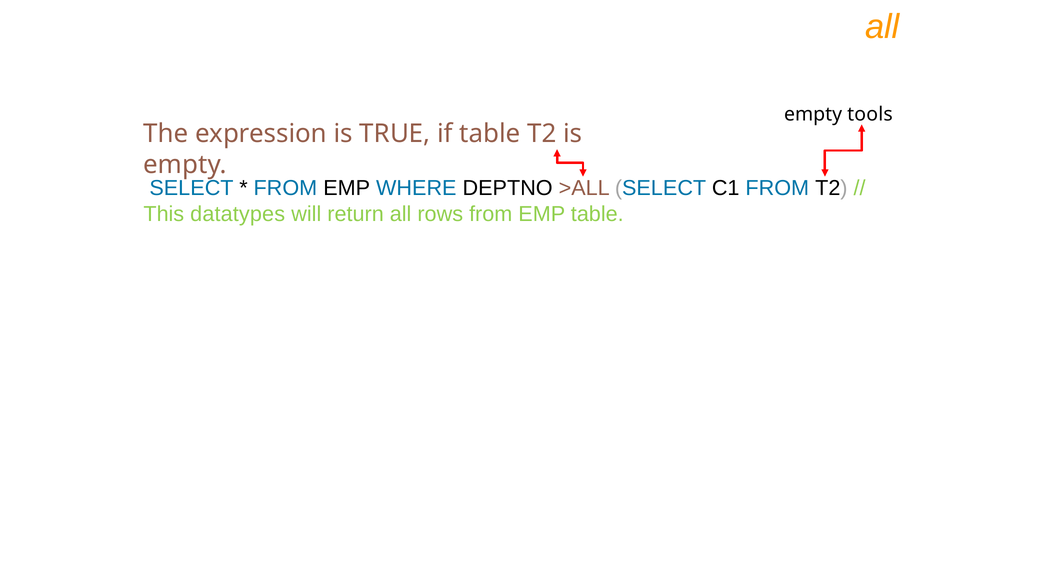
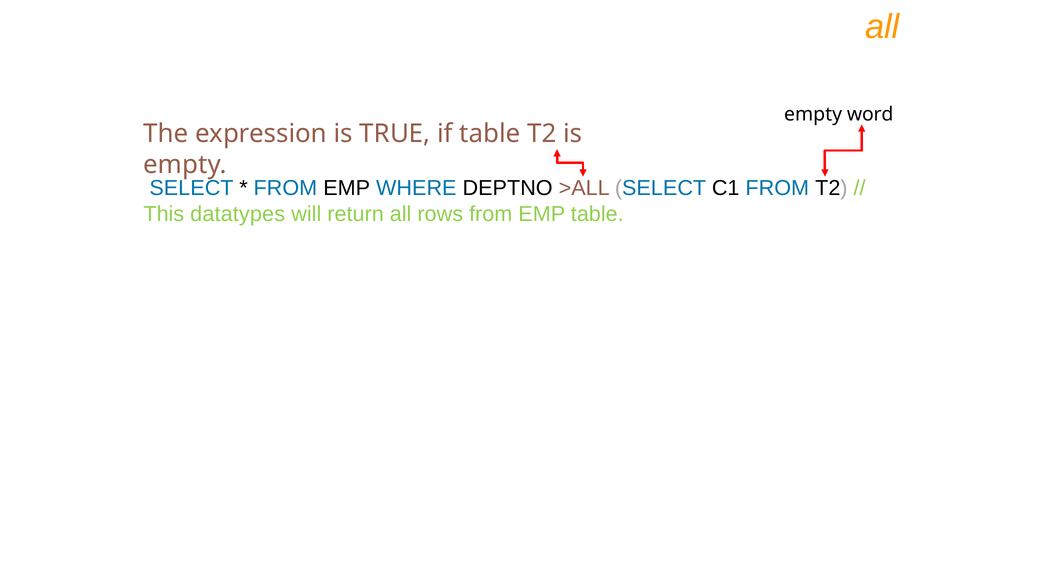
tools: tools -> word
